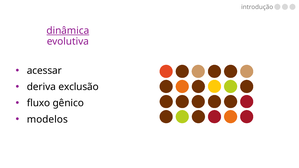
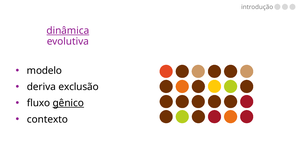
acessar: acessar -> modelo
gênico underline: none -> present
modelos: modelos -> contexto
